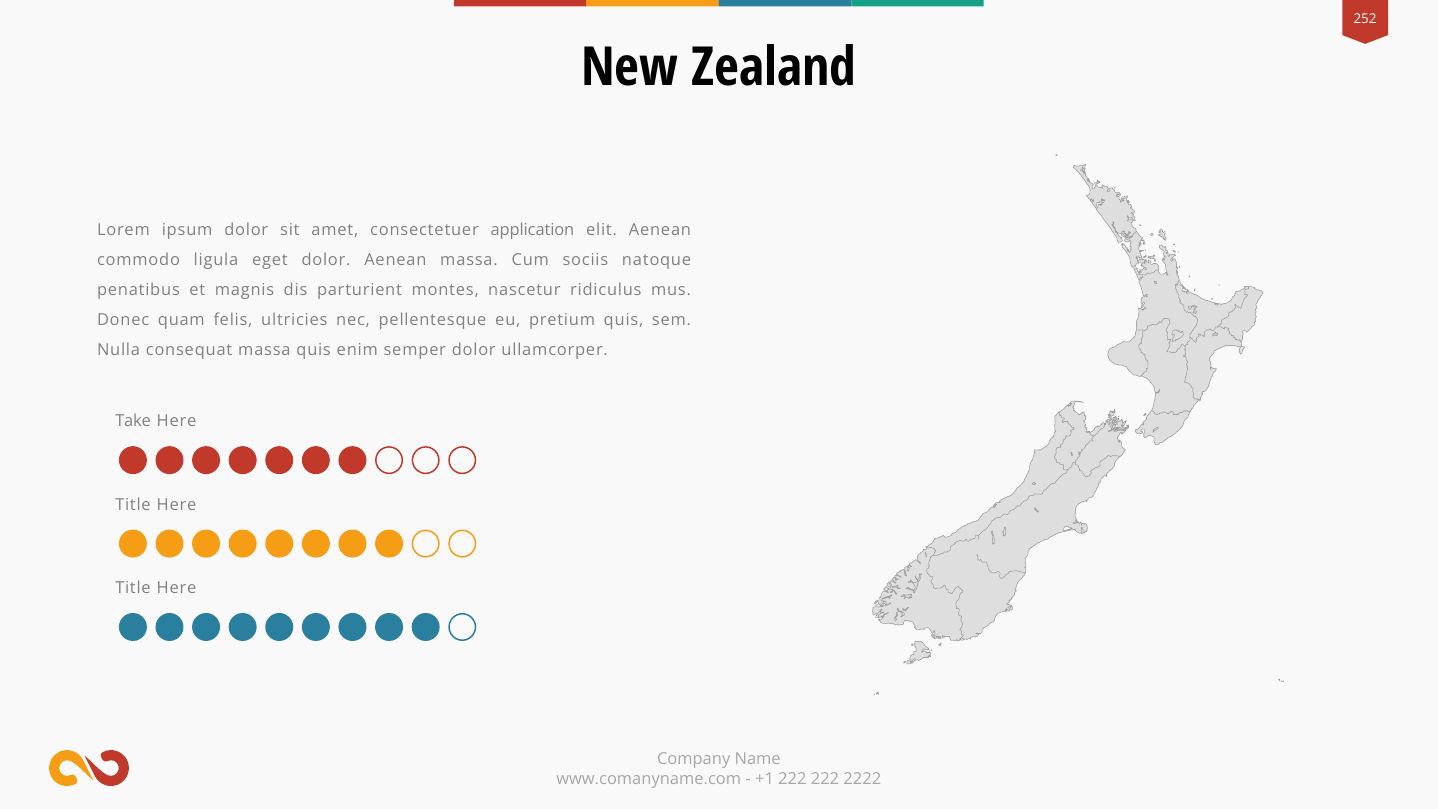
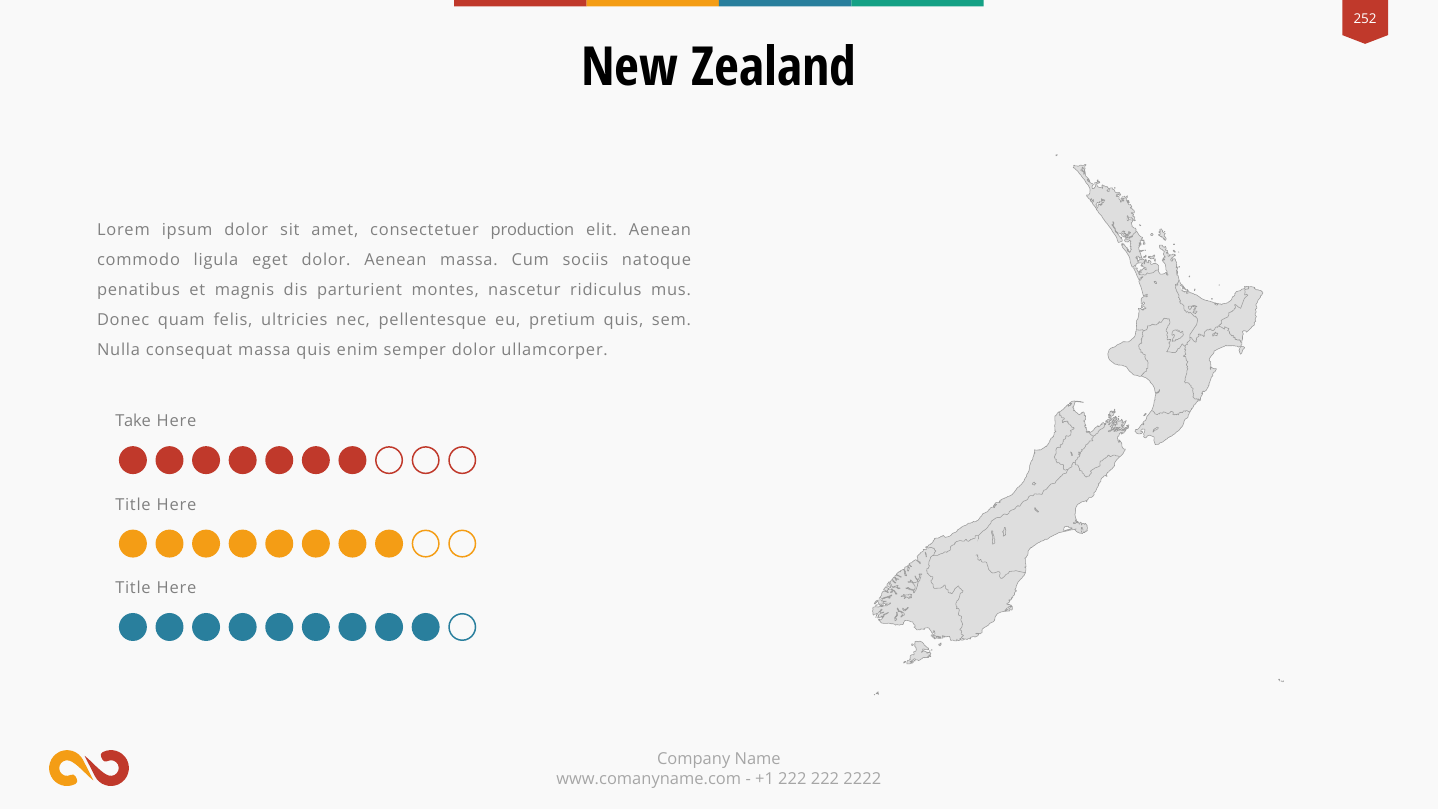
application: application -> production
